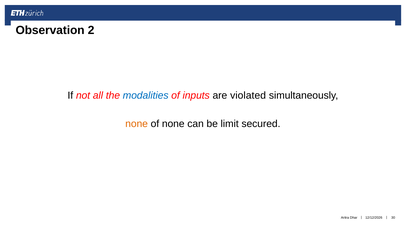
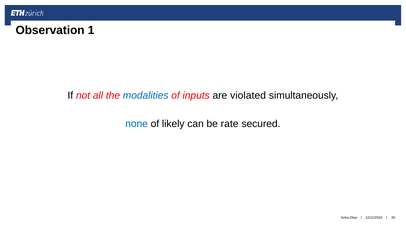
2: 2 -> 1
none at (137, 124) colour: orange -> blue
of none: none -> likely
limit: limit -> rate
